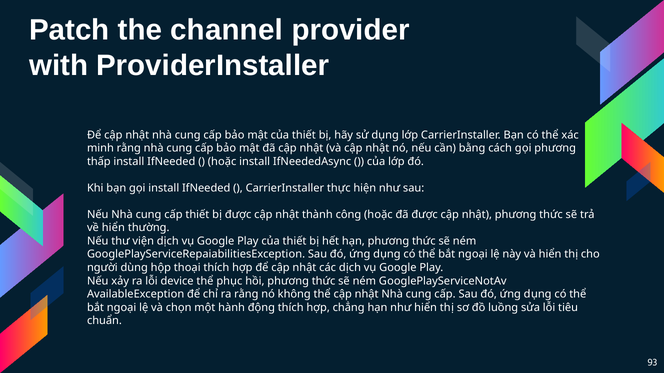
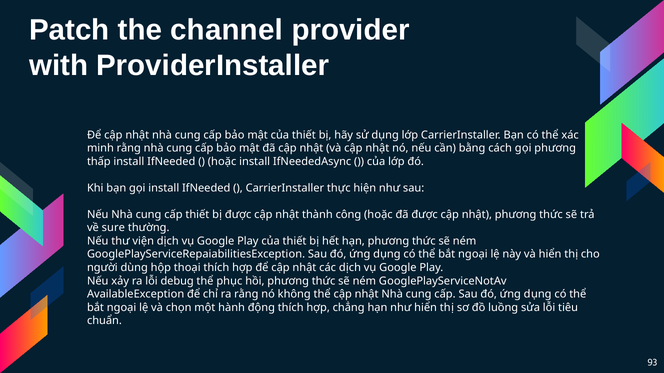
về hiển: hiển -> sure
device: device -> debug
